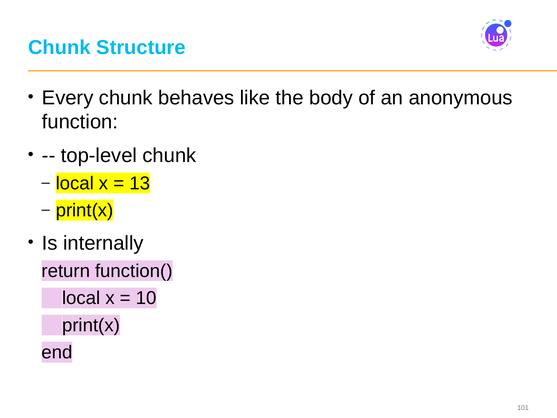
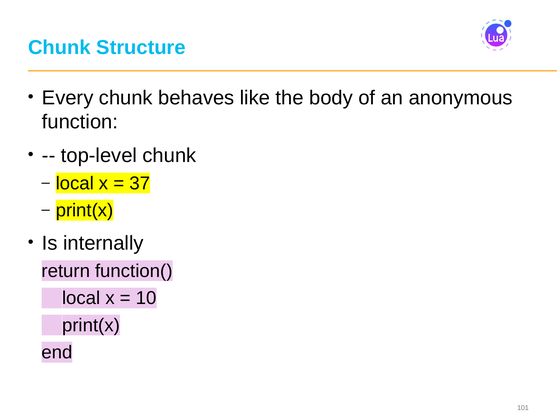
13: 13 -> 37
